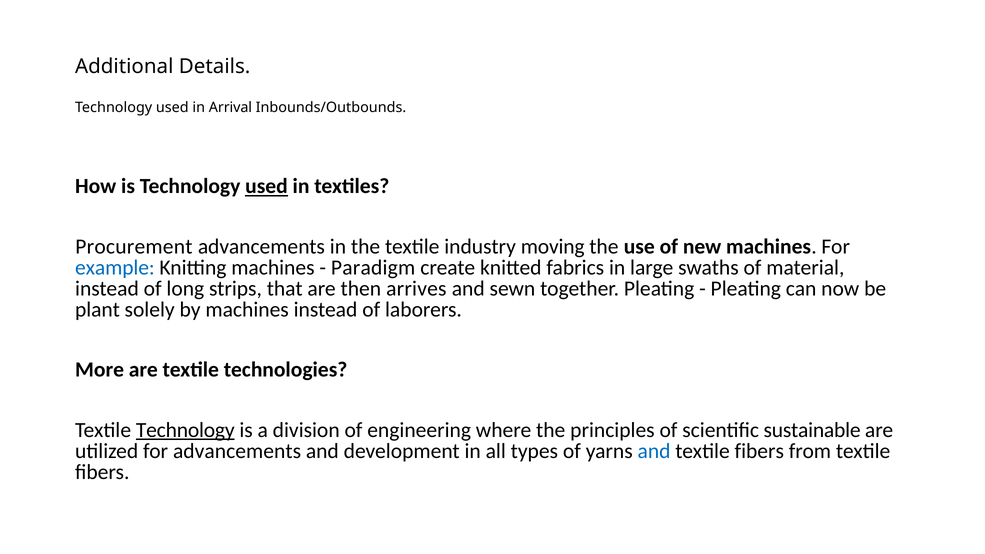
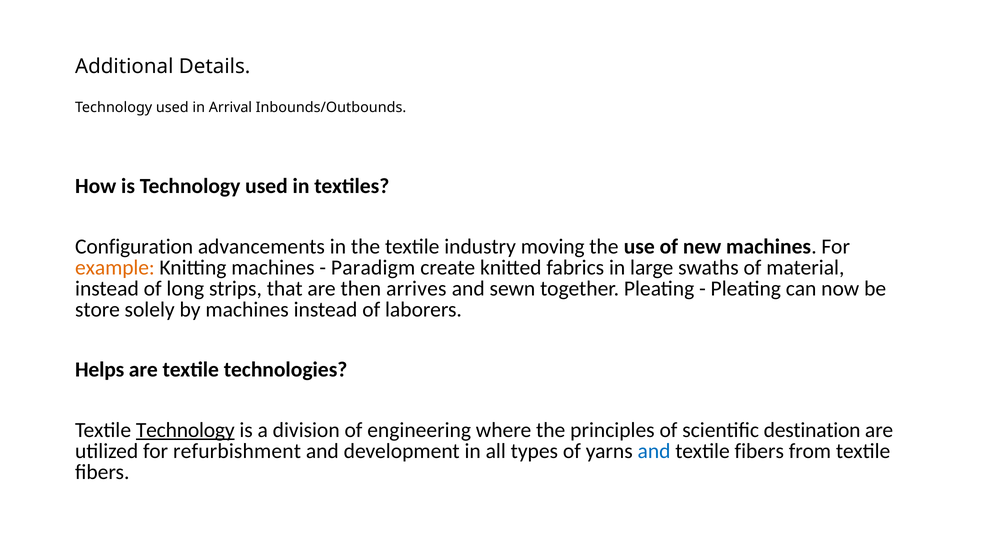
used at (266, 186) underline: present -> none
Procurement: Procurement -> Configuration
example colour: blue -> orange
plant: plant -> store
More: More -> Helps
sustainable: sustainable -> destination
for advancements: advancements -> refurbishment
